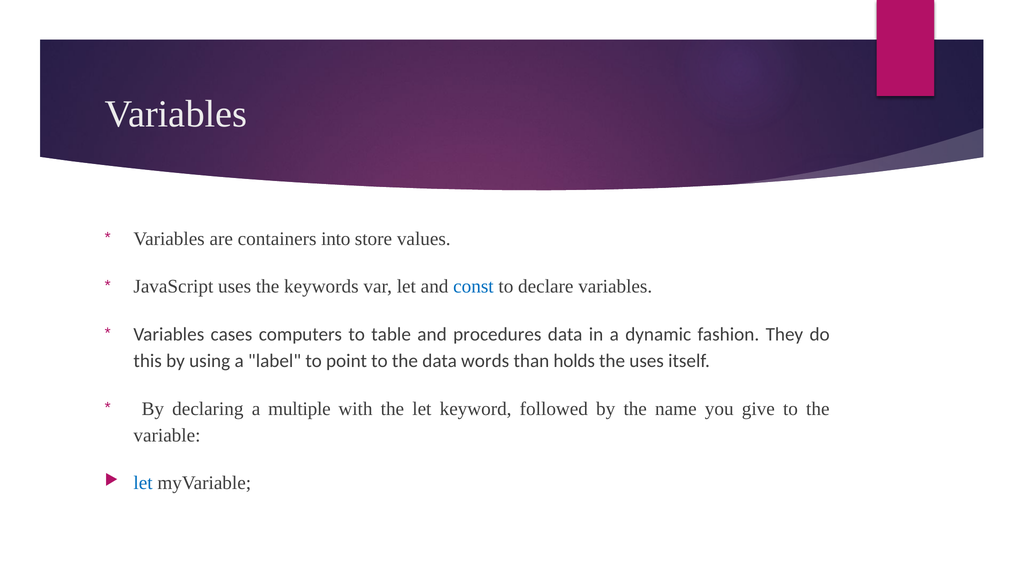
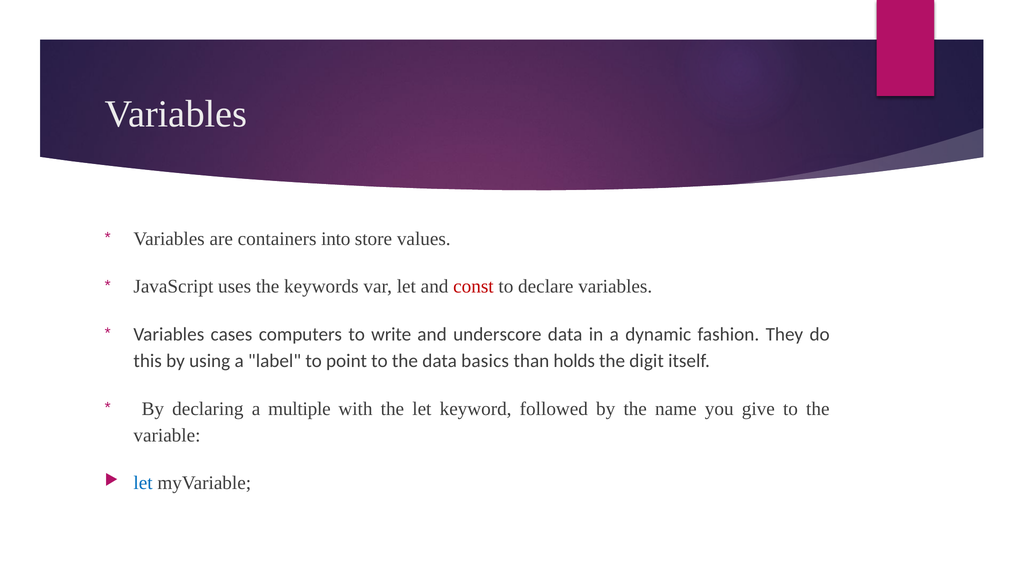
const colour: blue -> red
table: table -> write
procedures: procedures -> underscore
words: words -> basics
the uses: uses -> digit
